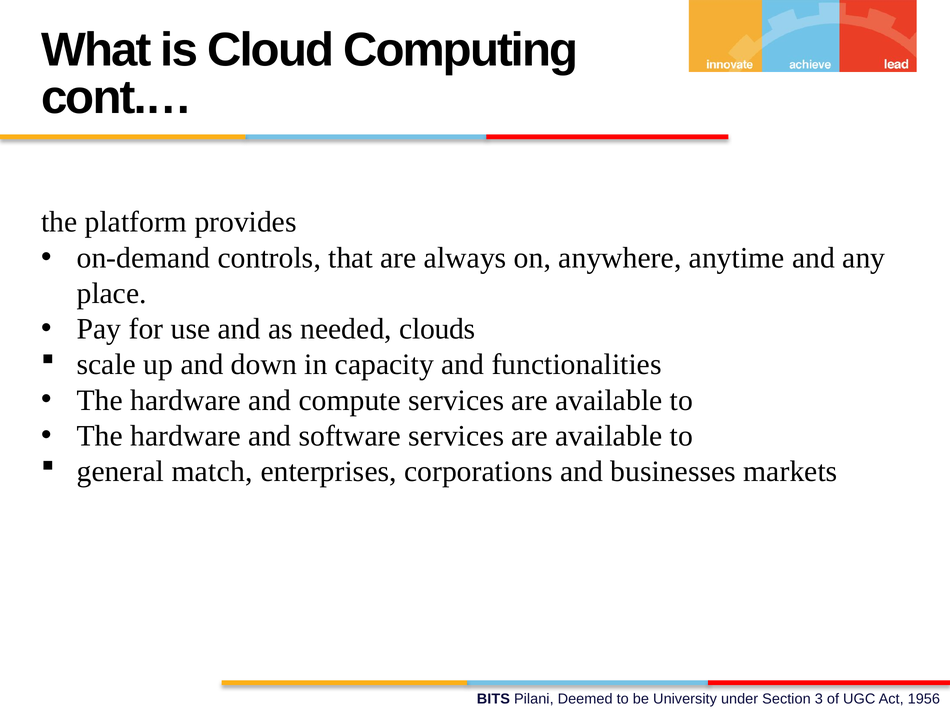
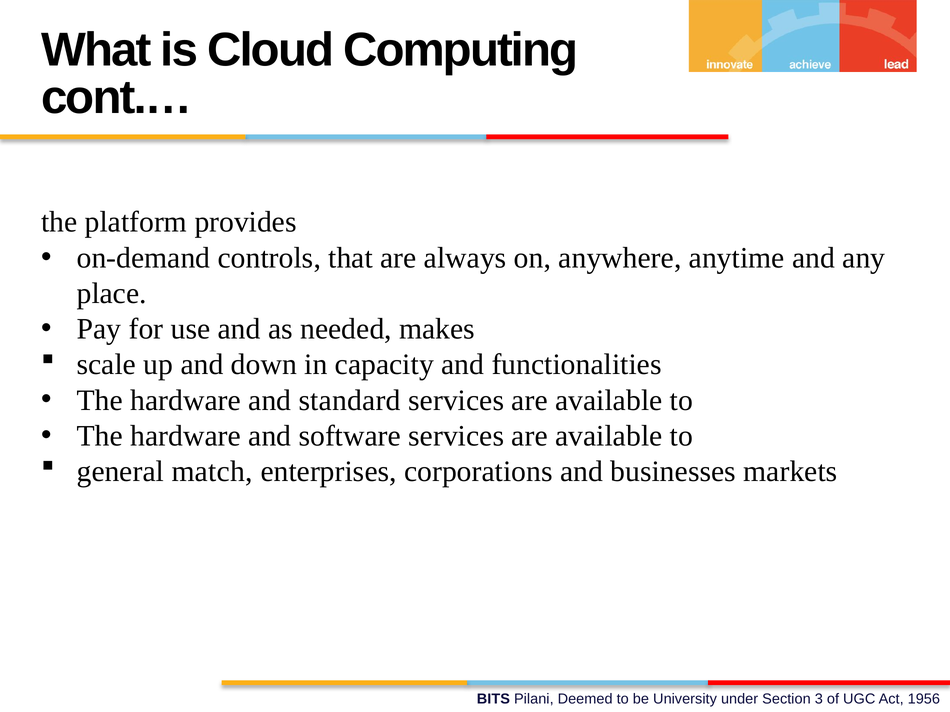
clouds: clouds -> makes
compute: compute -> standard
